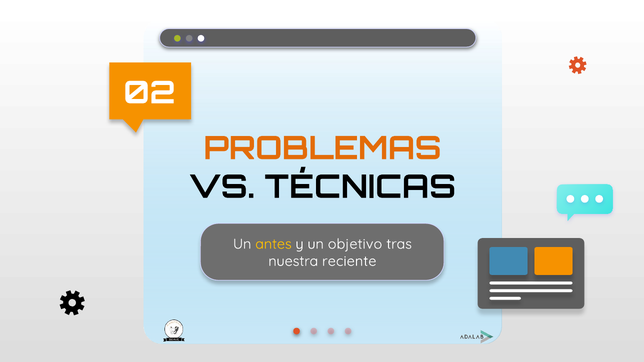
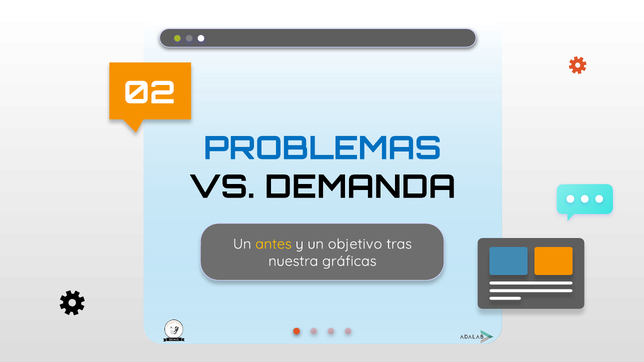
PROBLEMAS colour: orange -> blue
TÉCNICAS: TÉCNICAS -> DEMANDA
reciente: reciente -> gráficas
